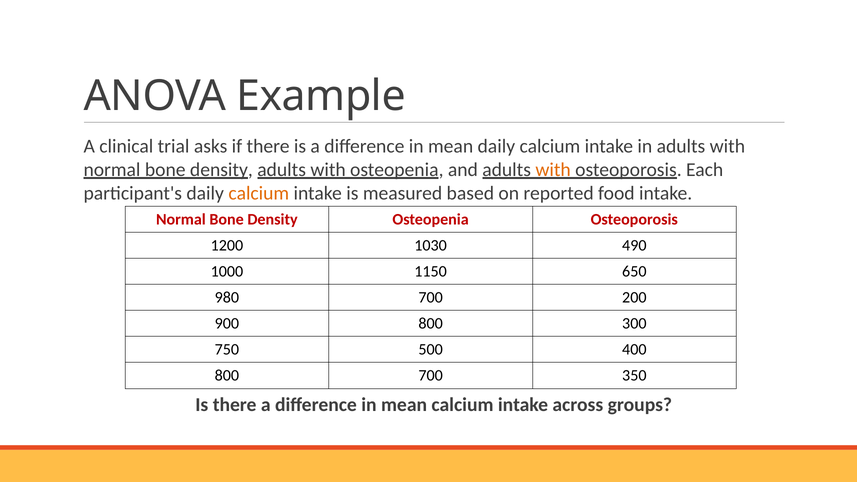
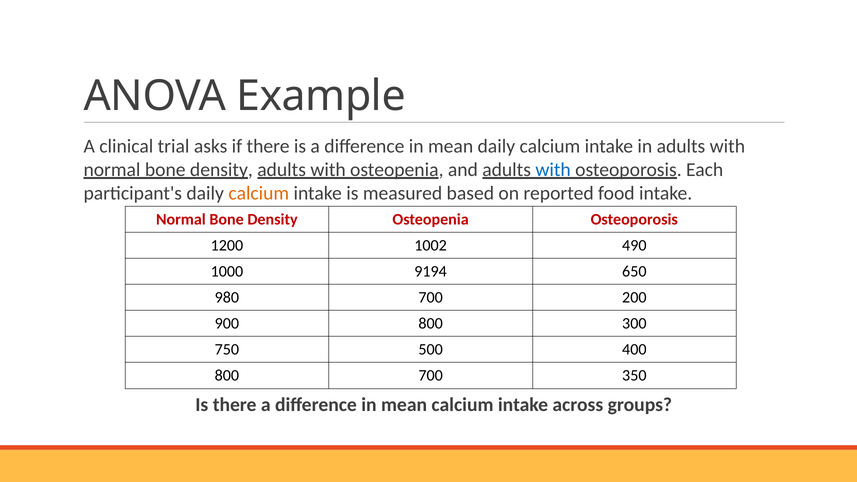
with at (553, 170) colour: orange -> blue
1030: 1030 -> 1002
1150: 1150 -> 9194
